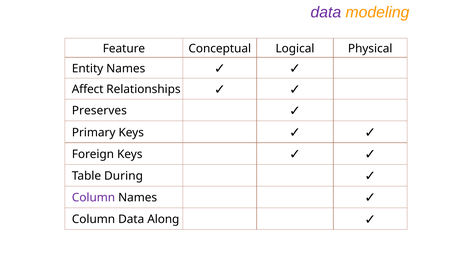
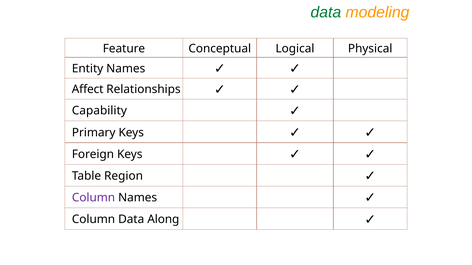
data at (326, 12) colour: purple -> green
Preserves: Preserves -> Capability
During: During -> Region
